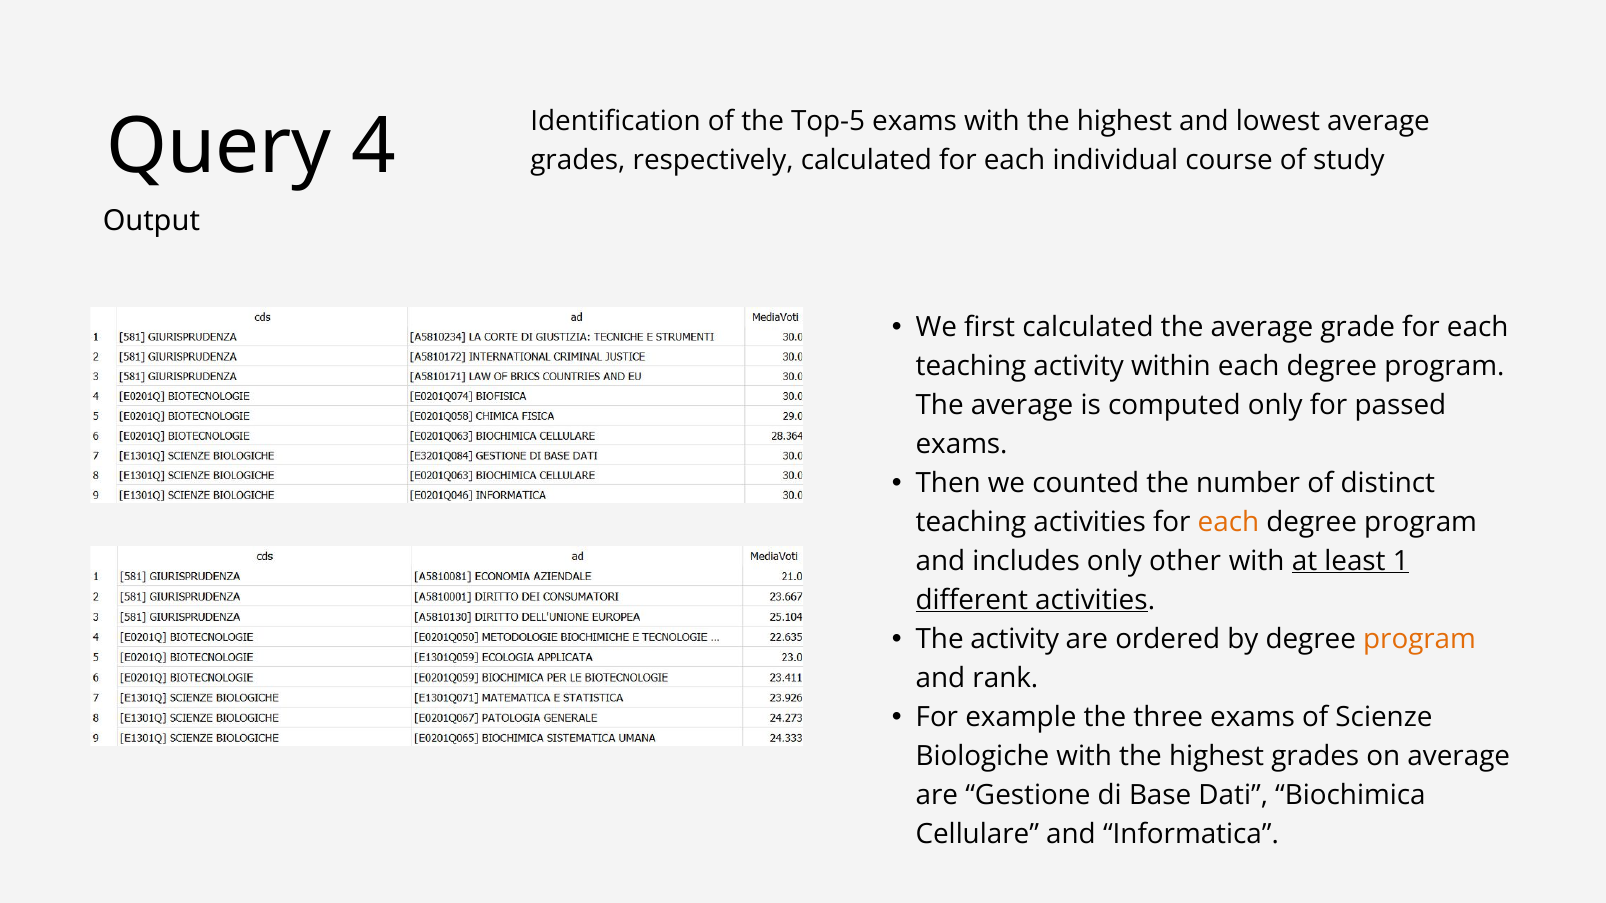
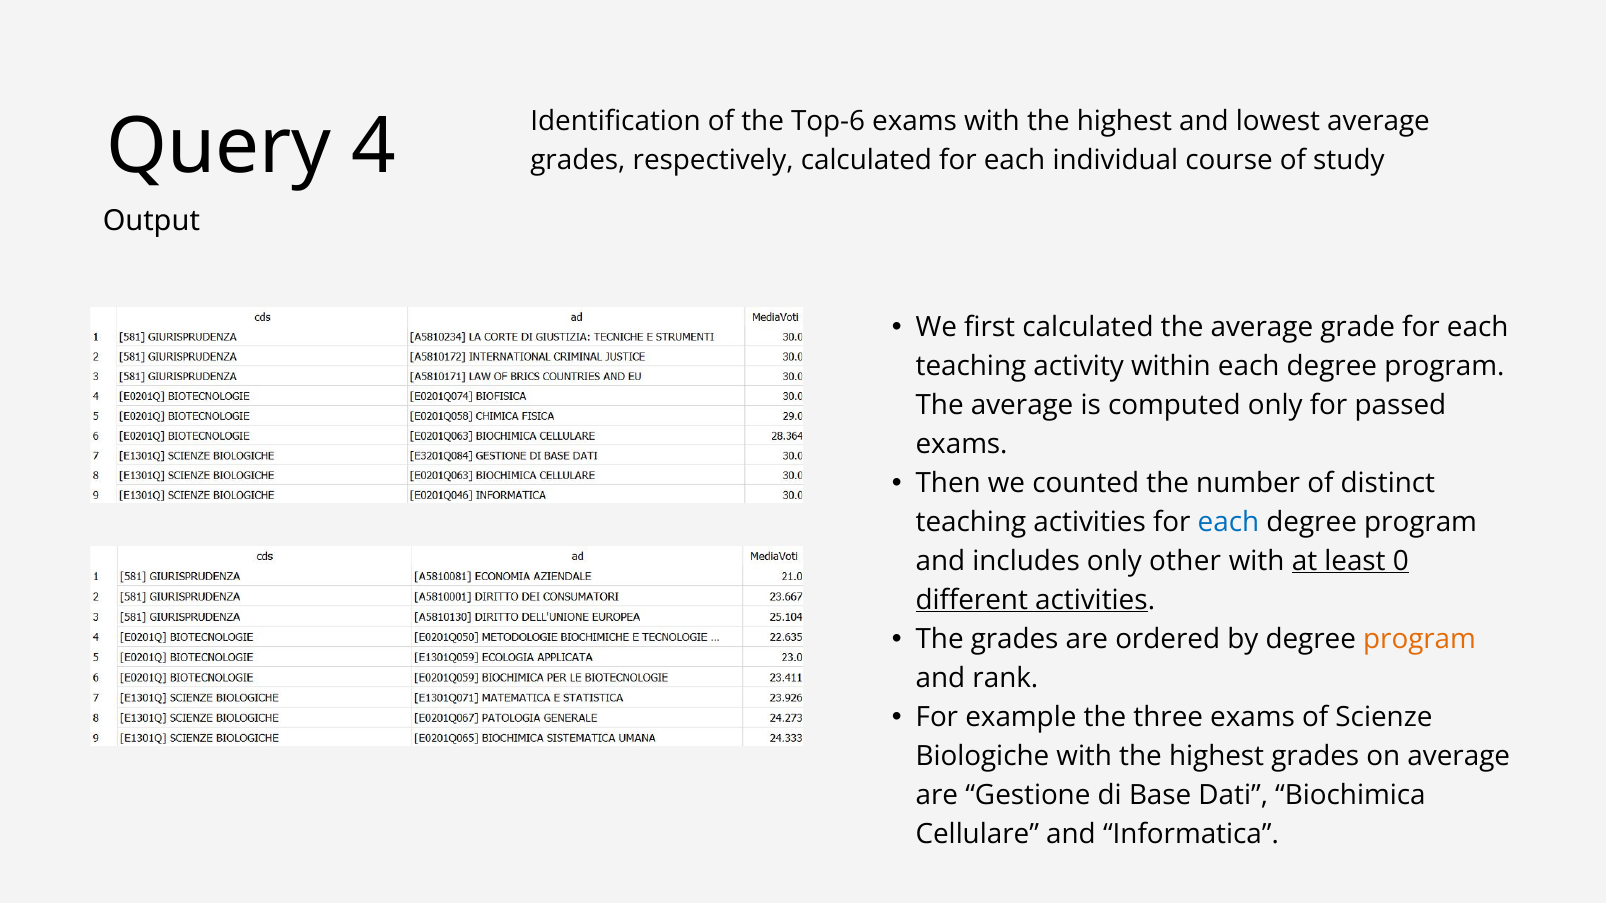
Top-5: Top-5 -> Top-6
each at (1229, 523) colour: orange -> blue
1: 1 -> 0
The activity: activity -> grades
